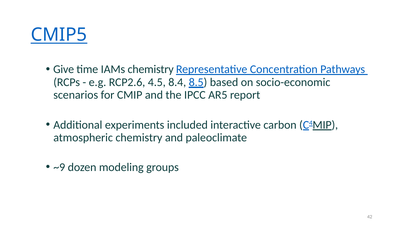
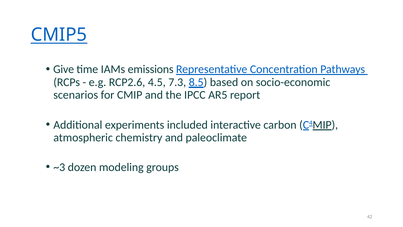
IAMs chemistry: chemistry -> emissions
8.4: 8.4 -> 7.3
~9: ~9 -> ~3
